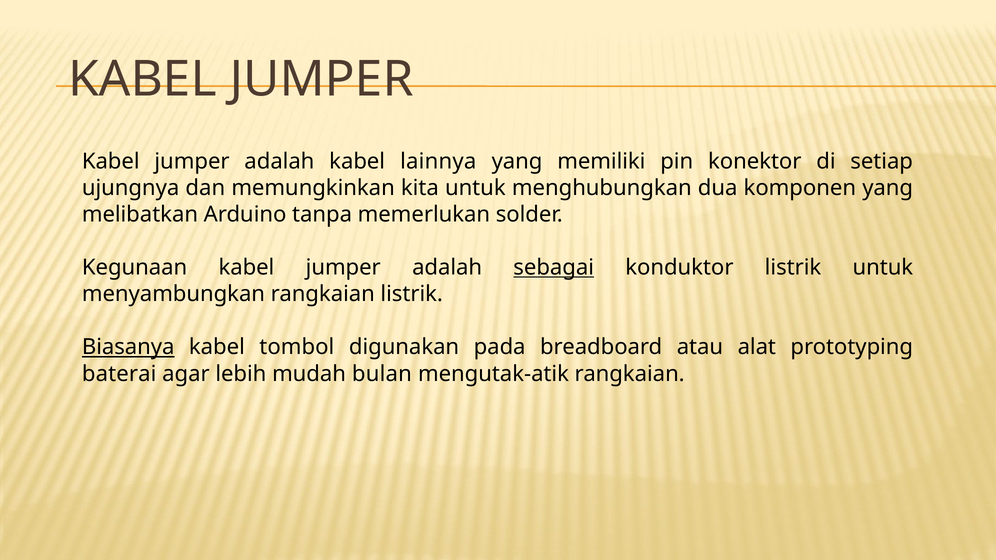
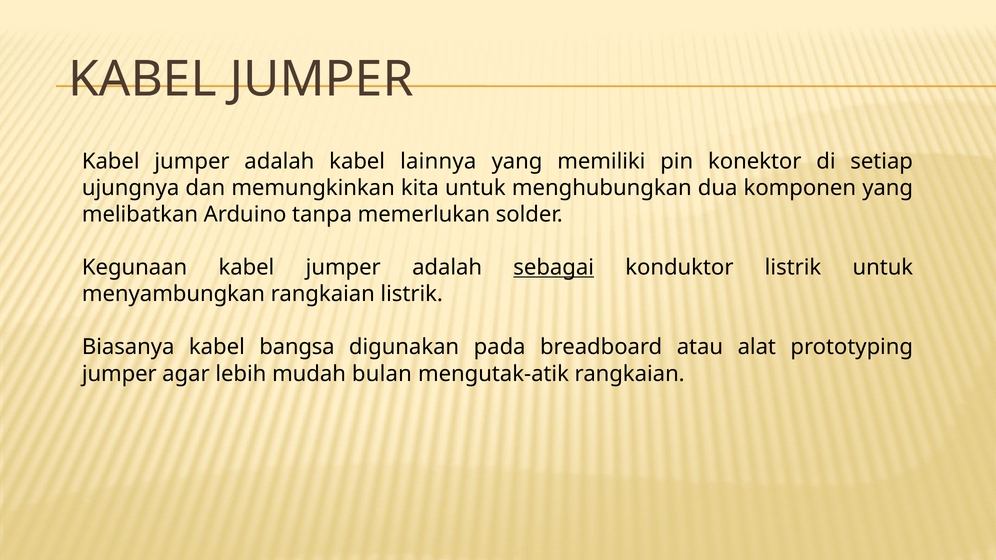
Biasanya underline: present -> none
tombol: tombol -> bangsa
baterai at (119, 374): baterai -> jumper
